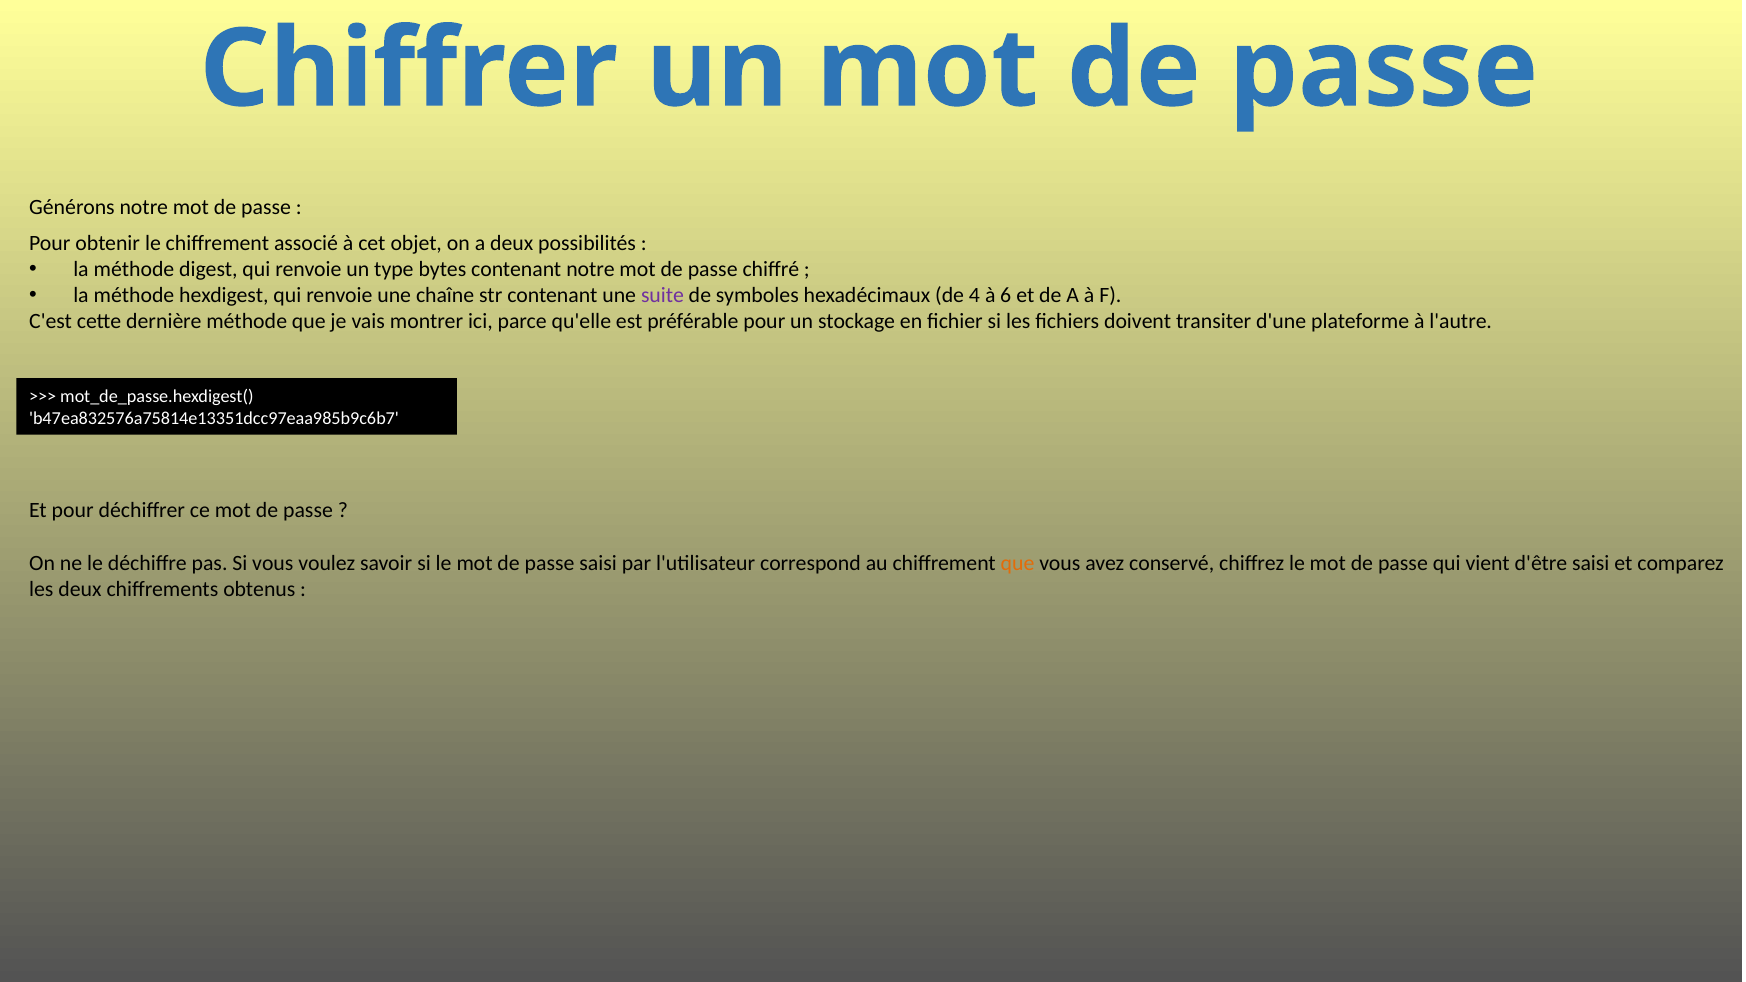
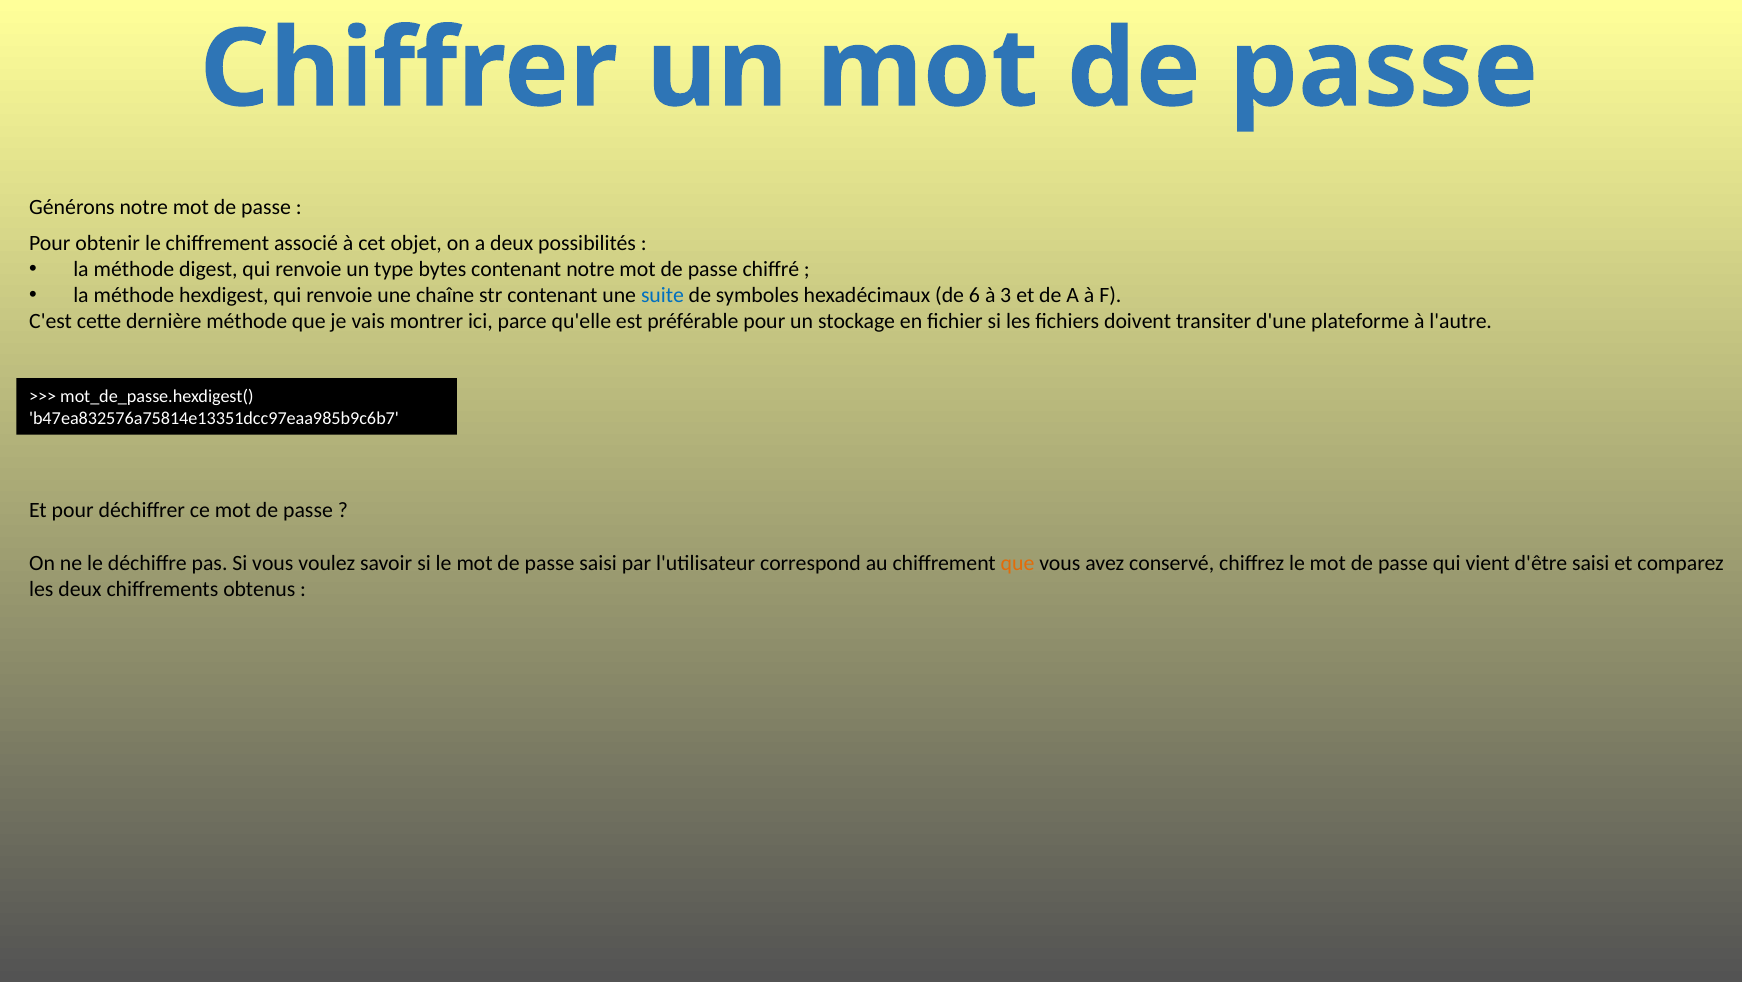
suite colour: purple -> blue
4: 4 -> 6
6: 6 -> 3
